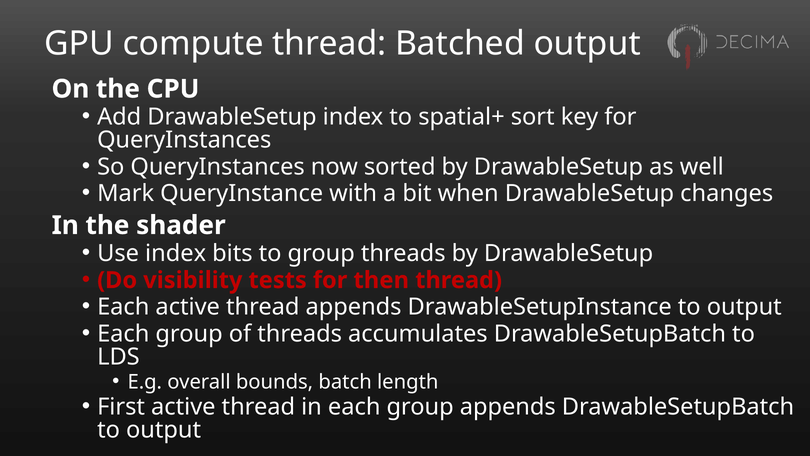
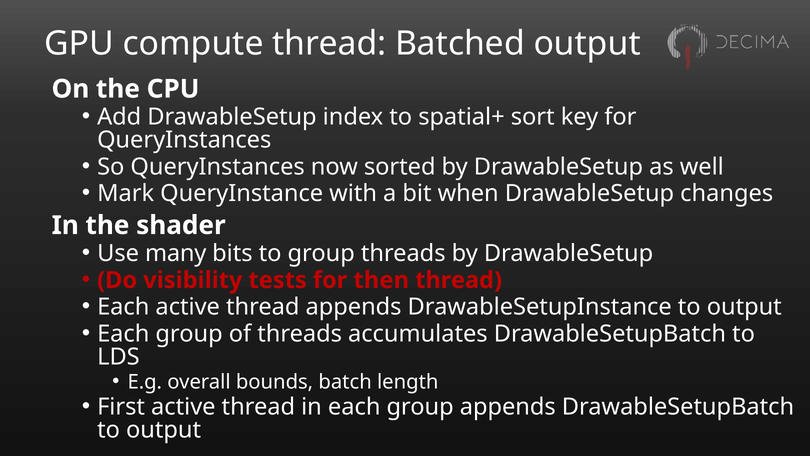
Use index: index -> many
